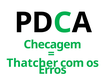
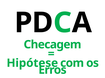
Thatcher: Thatcher -> Hipótese
